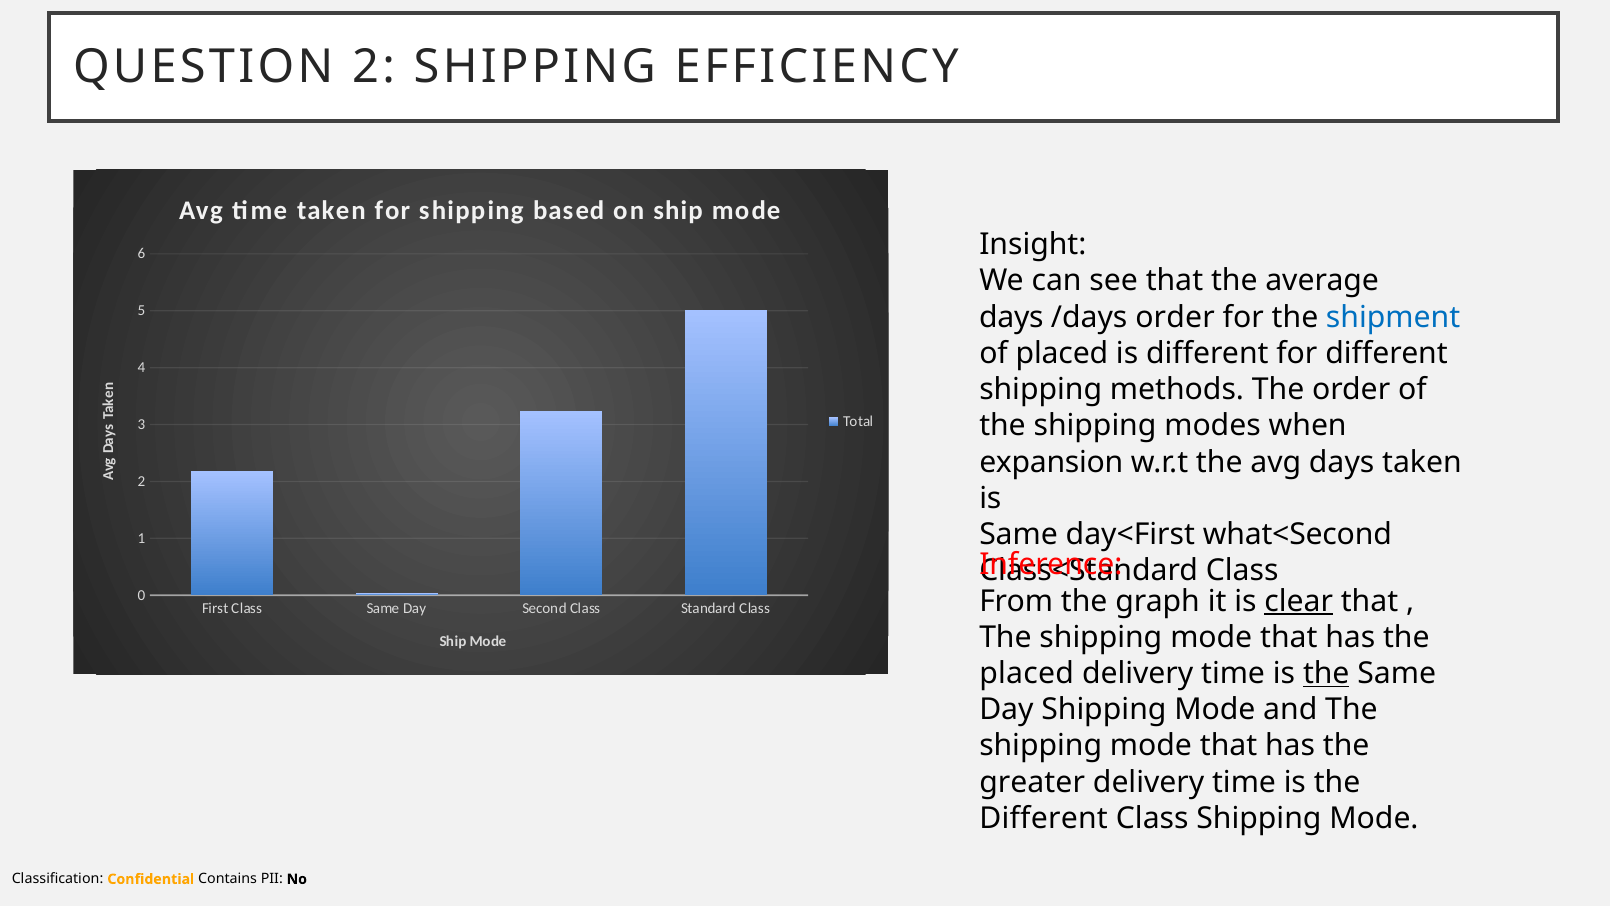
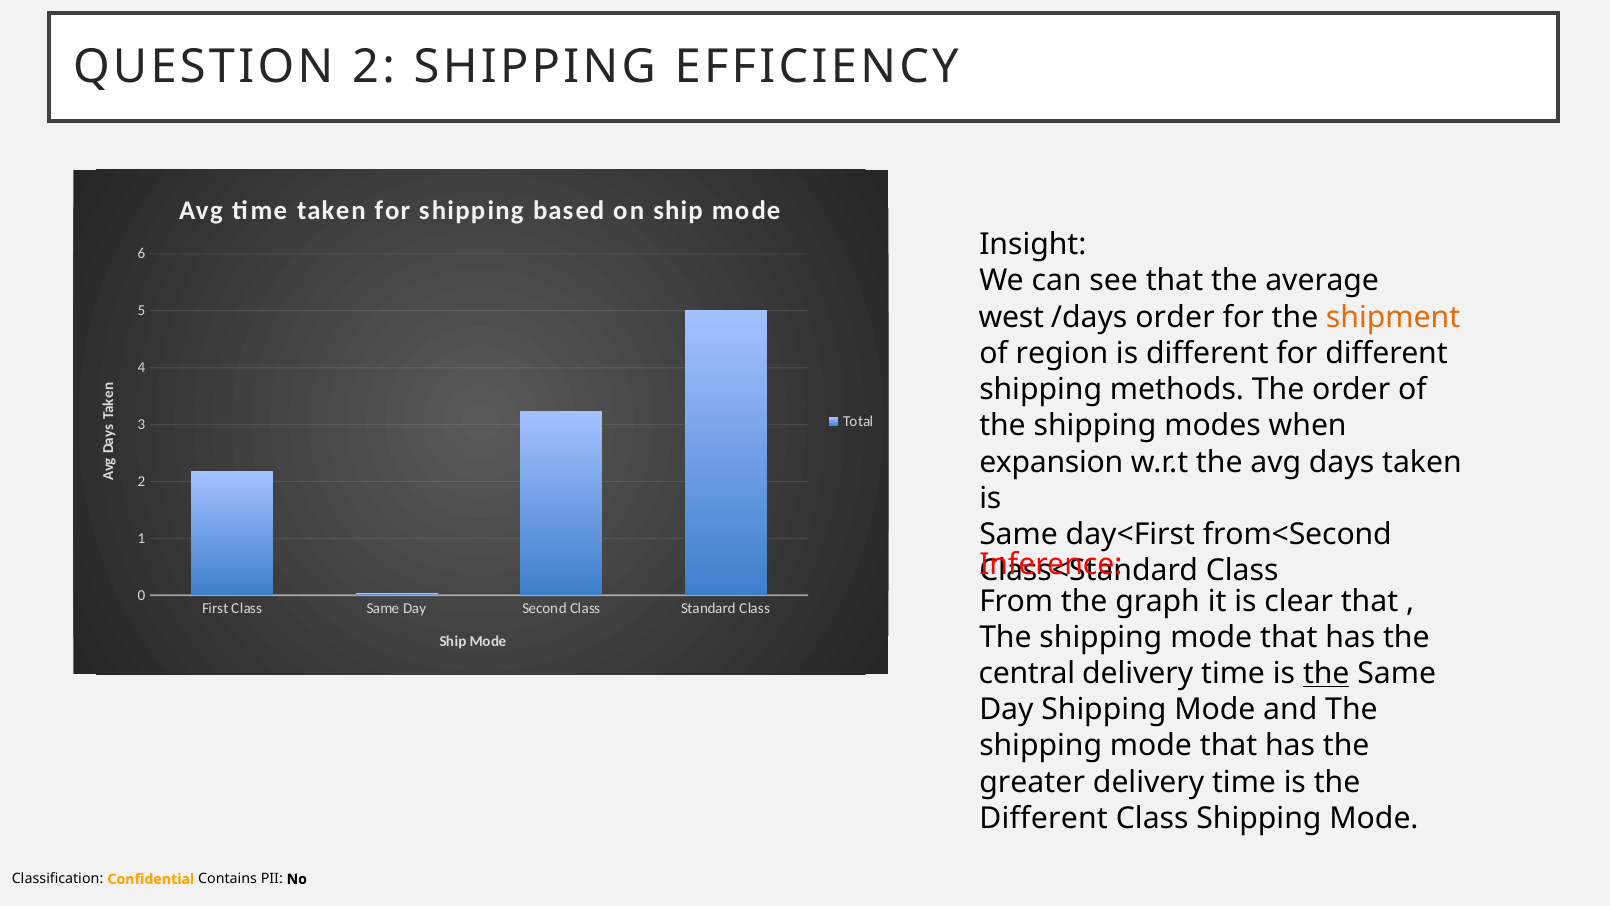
days at (1011, 317): days -> west
shipment colour: blue -> orange
of placed: placed -> region
what<Second: what<Second -> from<Second
clear underline: present -> none
placed at (1027, 673): placed -> central
